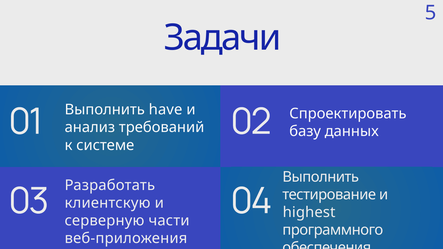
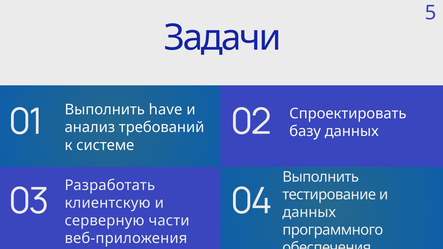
highest at (309, 213): highest -> данных
